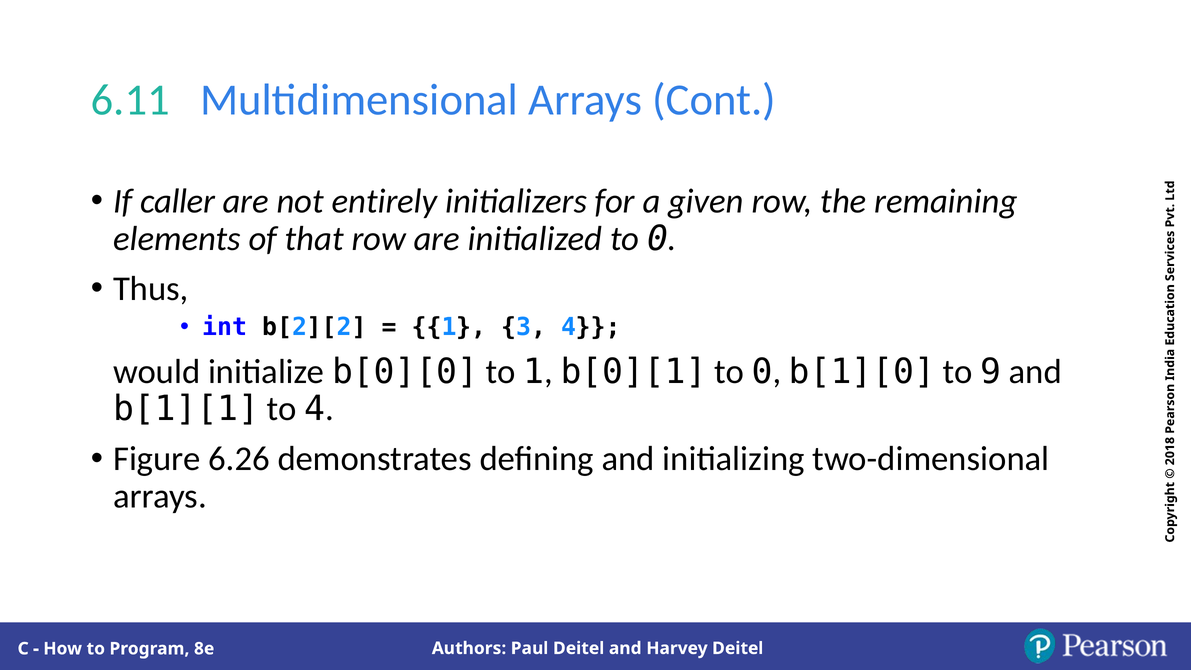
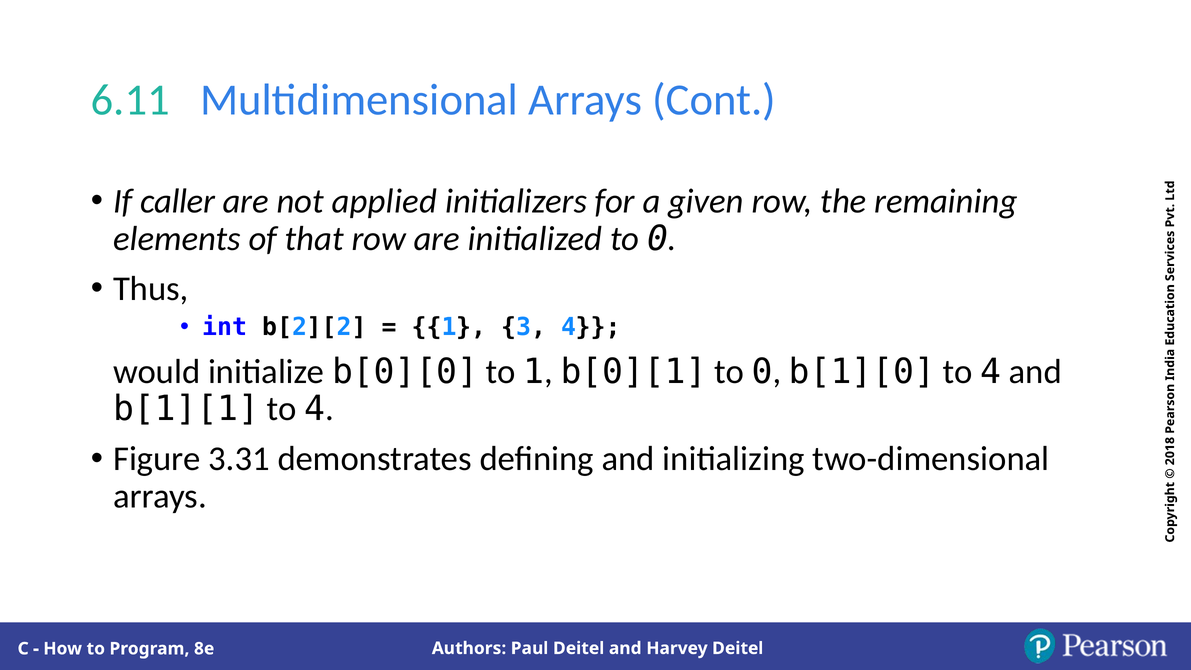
entirely: entirely -> applied
b[1][0 to 9: 9 -> 4
6.26: 6.26 -> 3.31
